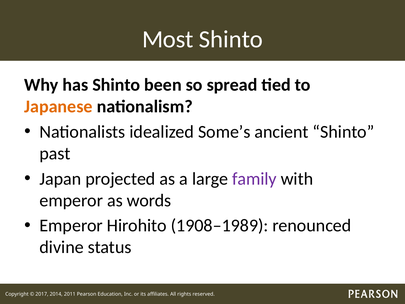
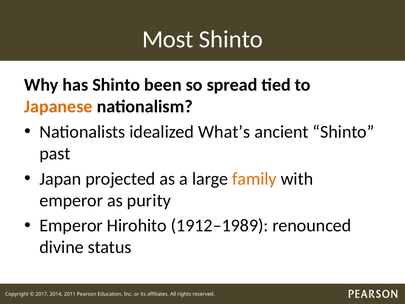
Some’s: Some’s -> What’s
family colour: purple -> orange
words: words -> purity
1908–1989: 1908–1989 -> 1912–1989
